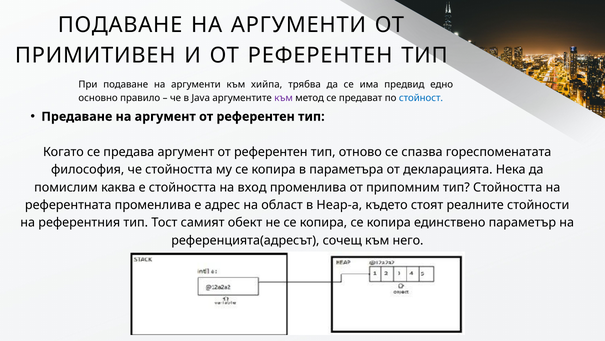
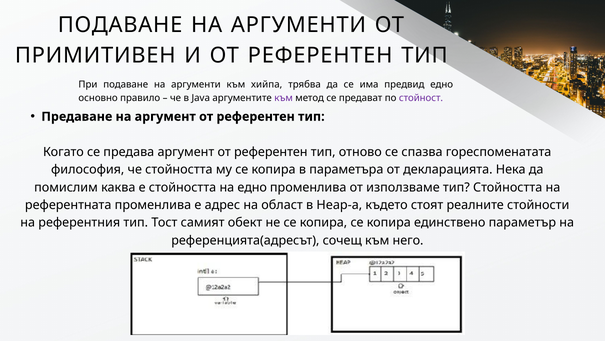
стойност colour: blue -> purple
на вход: вход -> едно
припомним: припомним -> използваме
